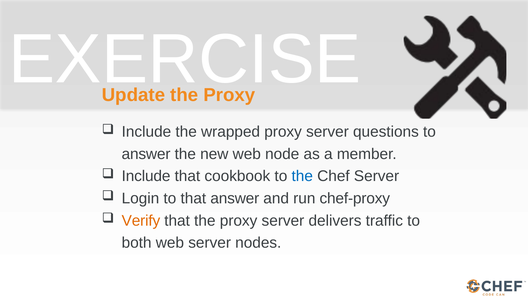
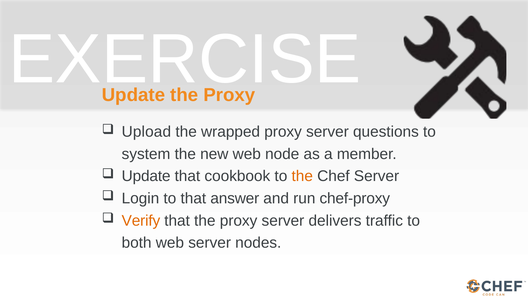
Include at (146, 132): Include -> Upload
answer at (146, 154): answer -> system
Include at (146, 176): Include -> Update
the at (302, 176) colour: blue -> orange
